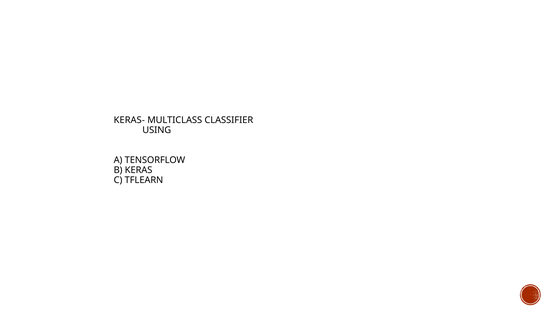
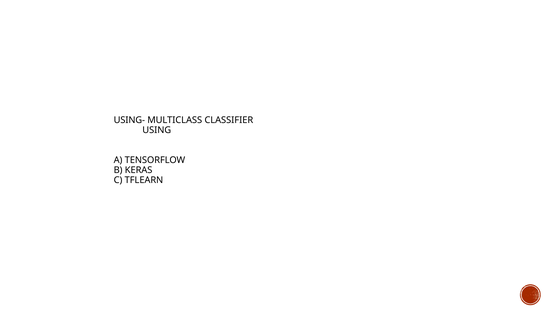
KERAS-: KERAS- -> USING-
